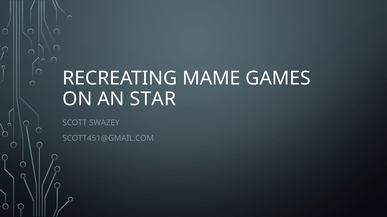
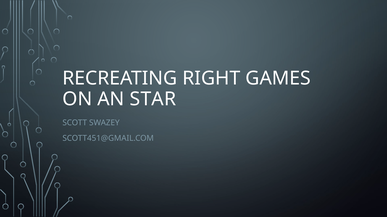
MAME: MAME -> RIGHT
